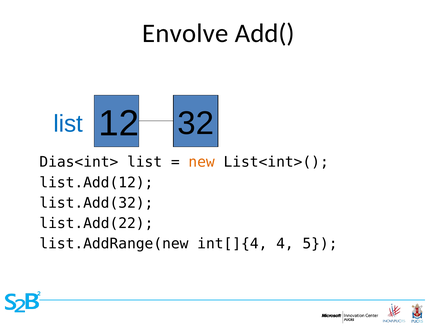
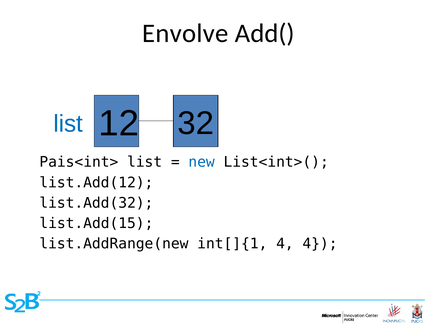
Dias<int>: Dias<int> -> Pais<int>
new colour: orange -> blue
list.Add(22: list.Add(22 -> list.Add(15
int[]{4: int[]{4 -> int[]{1
4 5: 5 -> 4
